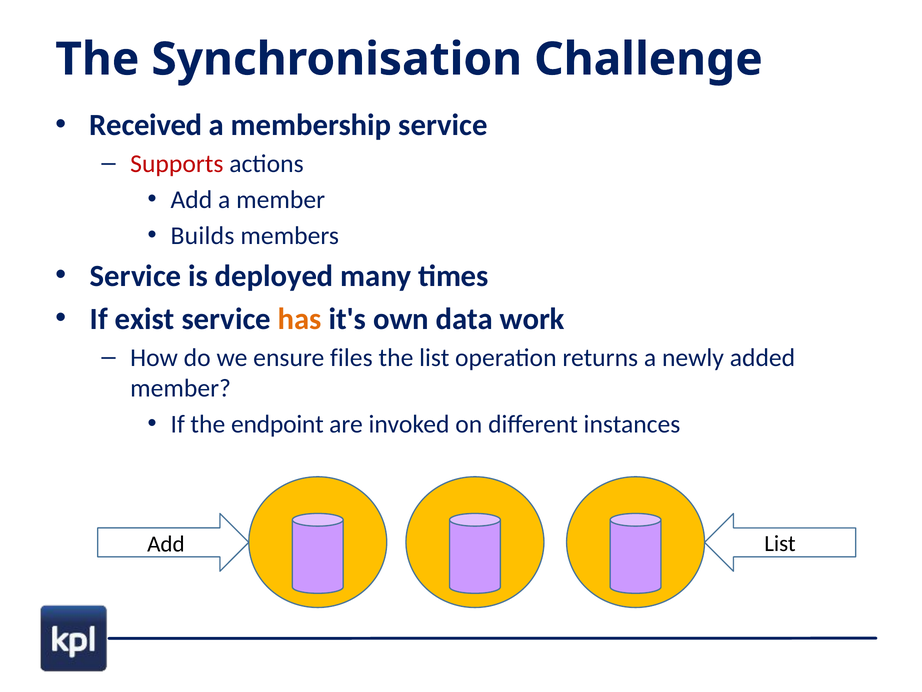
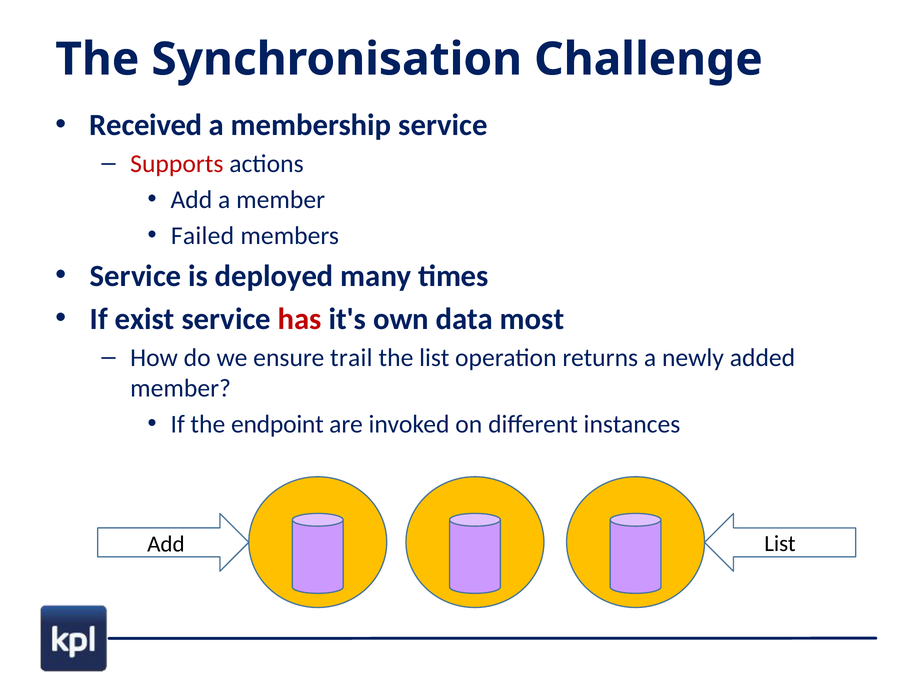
Builds: Builds -> Failed
has colour: orange -> red
work: work -> most
files: files -> trail
